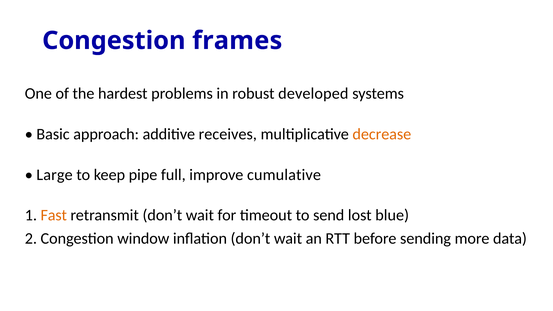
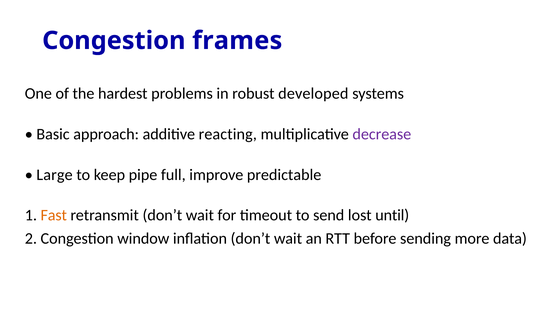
receives: receives -> reacting
decrease colour: orange -> purple
cumulative: cumulative -> predictable
blue: blue -> until
